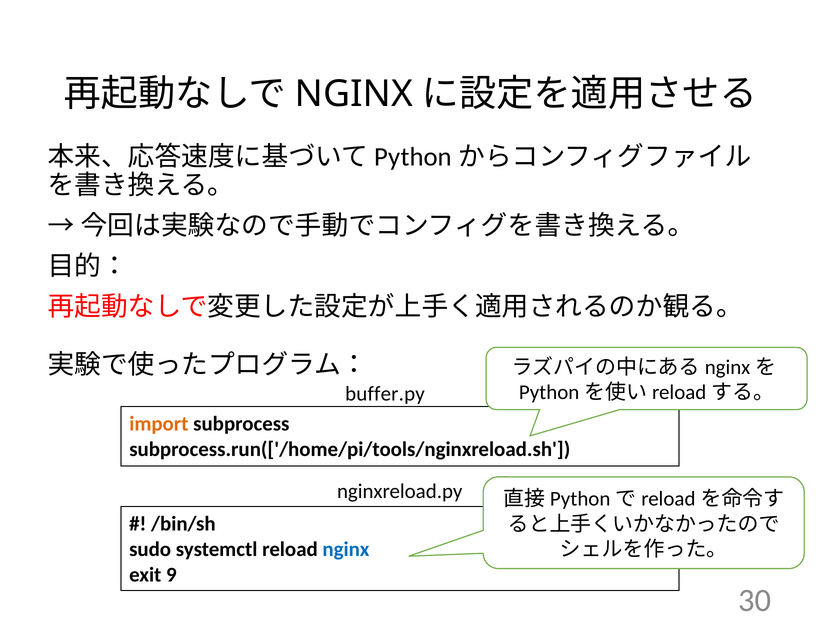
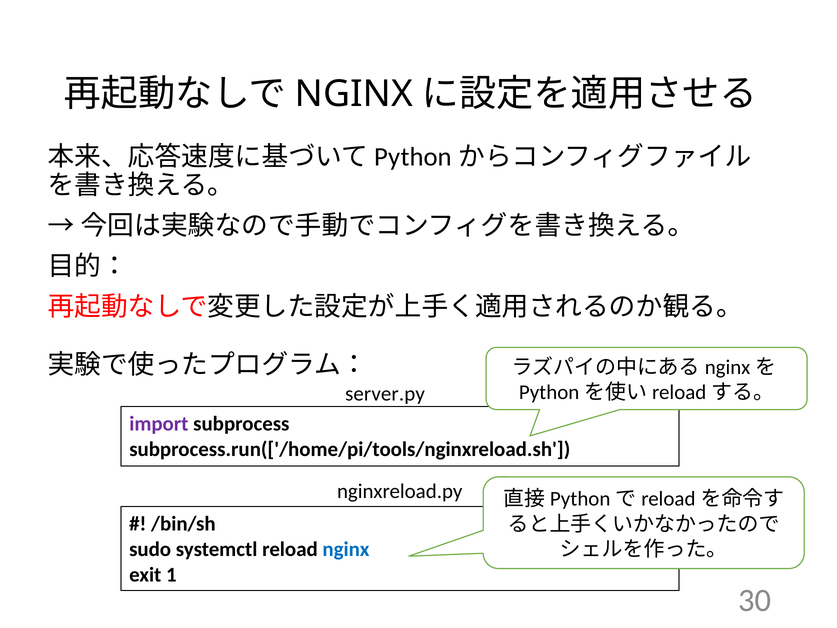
buffer.py: buffer.py -> server.py
import colour: orange -> purple
9: 9 -> 1
